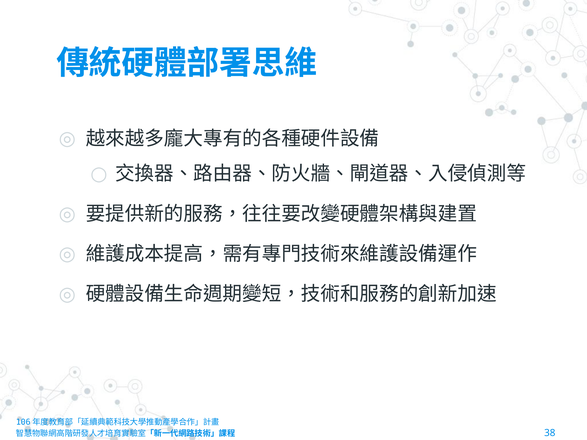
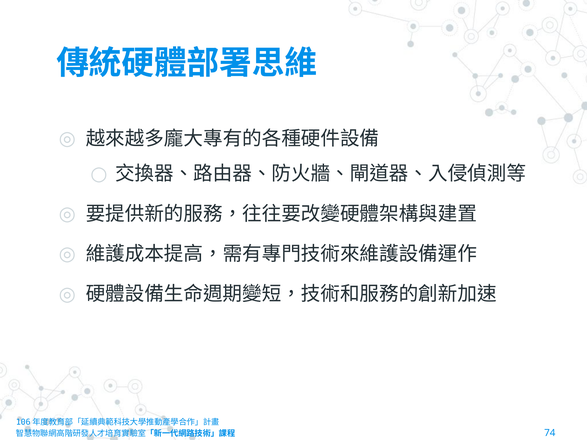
38: 38 -> 74
